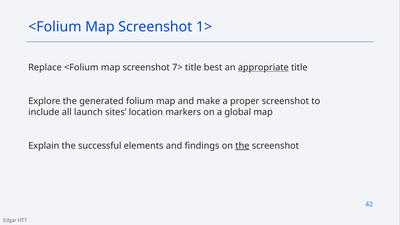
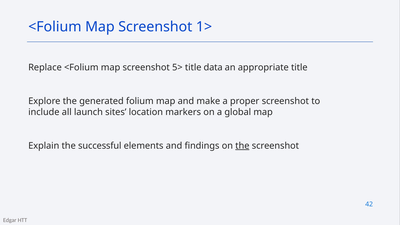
7>: 7> -> 5>
best: best -> data
appropriate underline: present -> none
